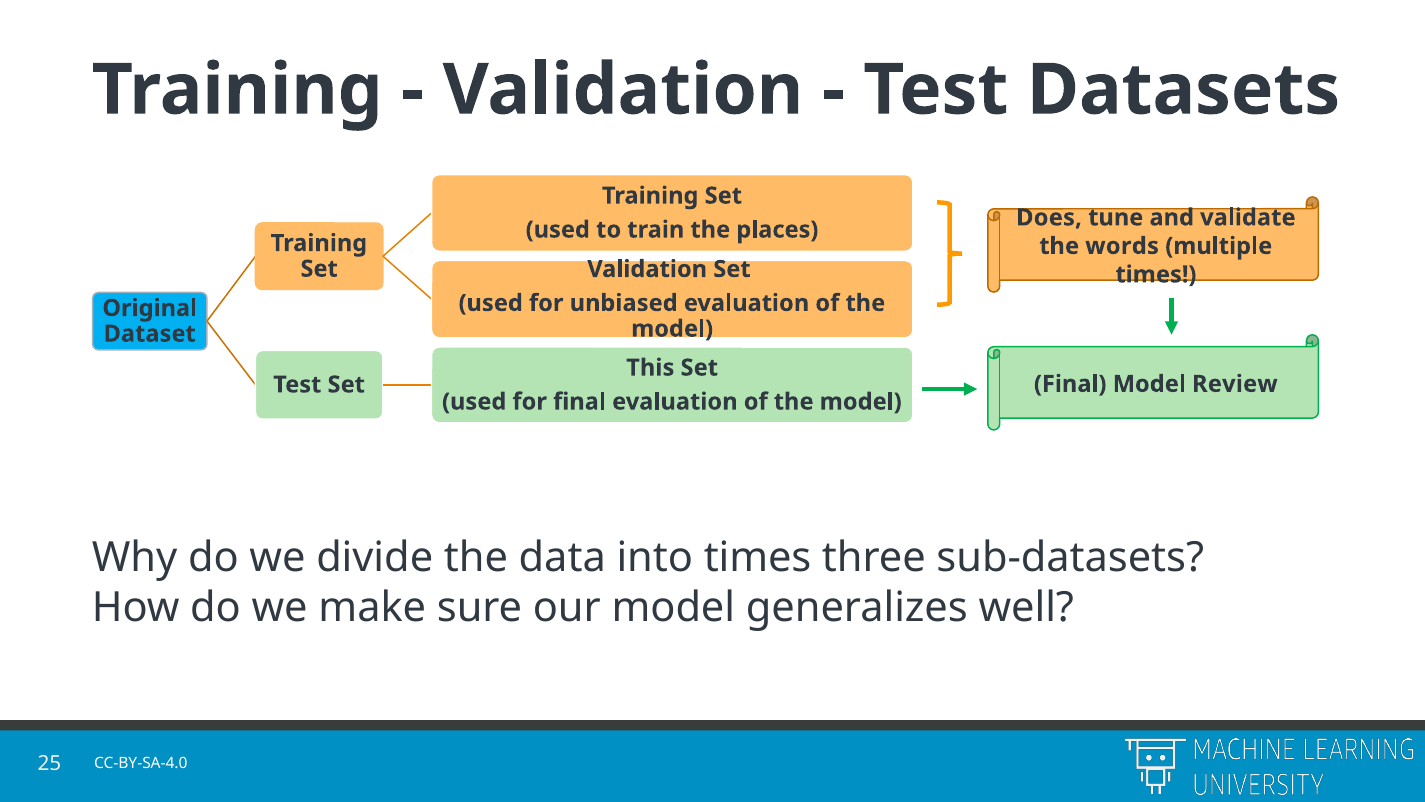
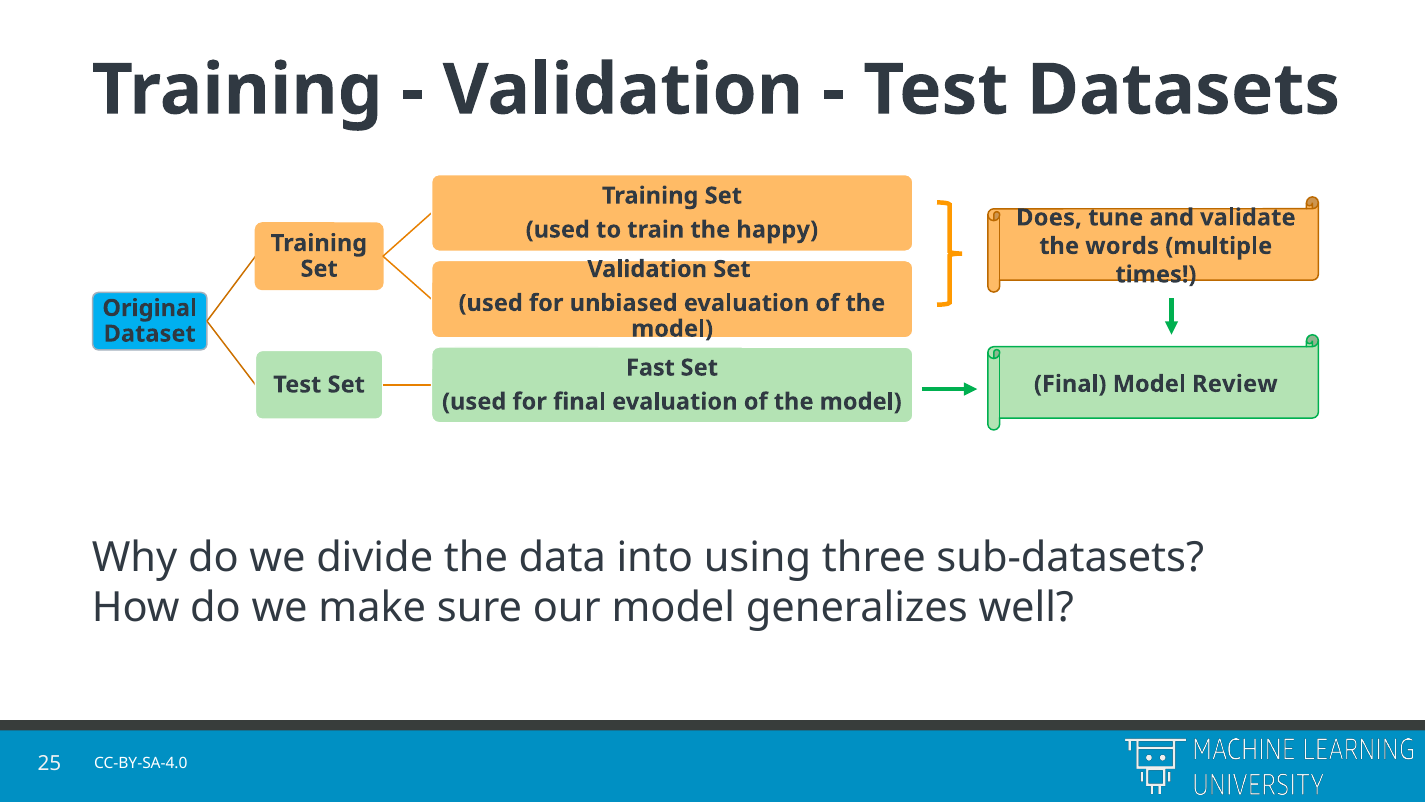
places: places -> happy
This: This -> Fast
into times: times -> using
